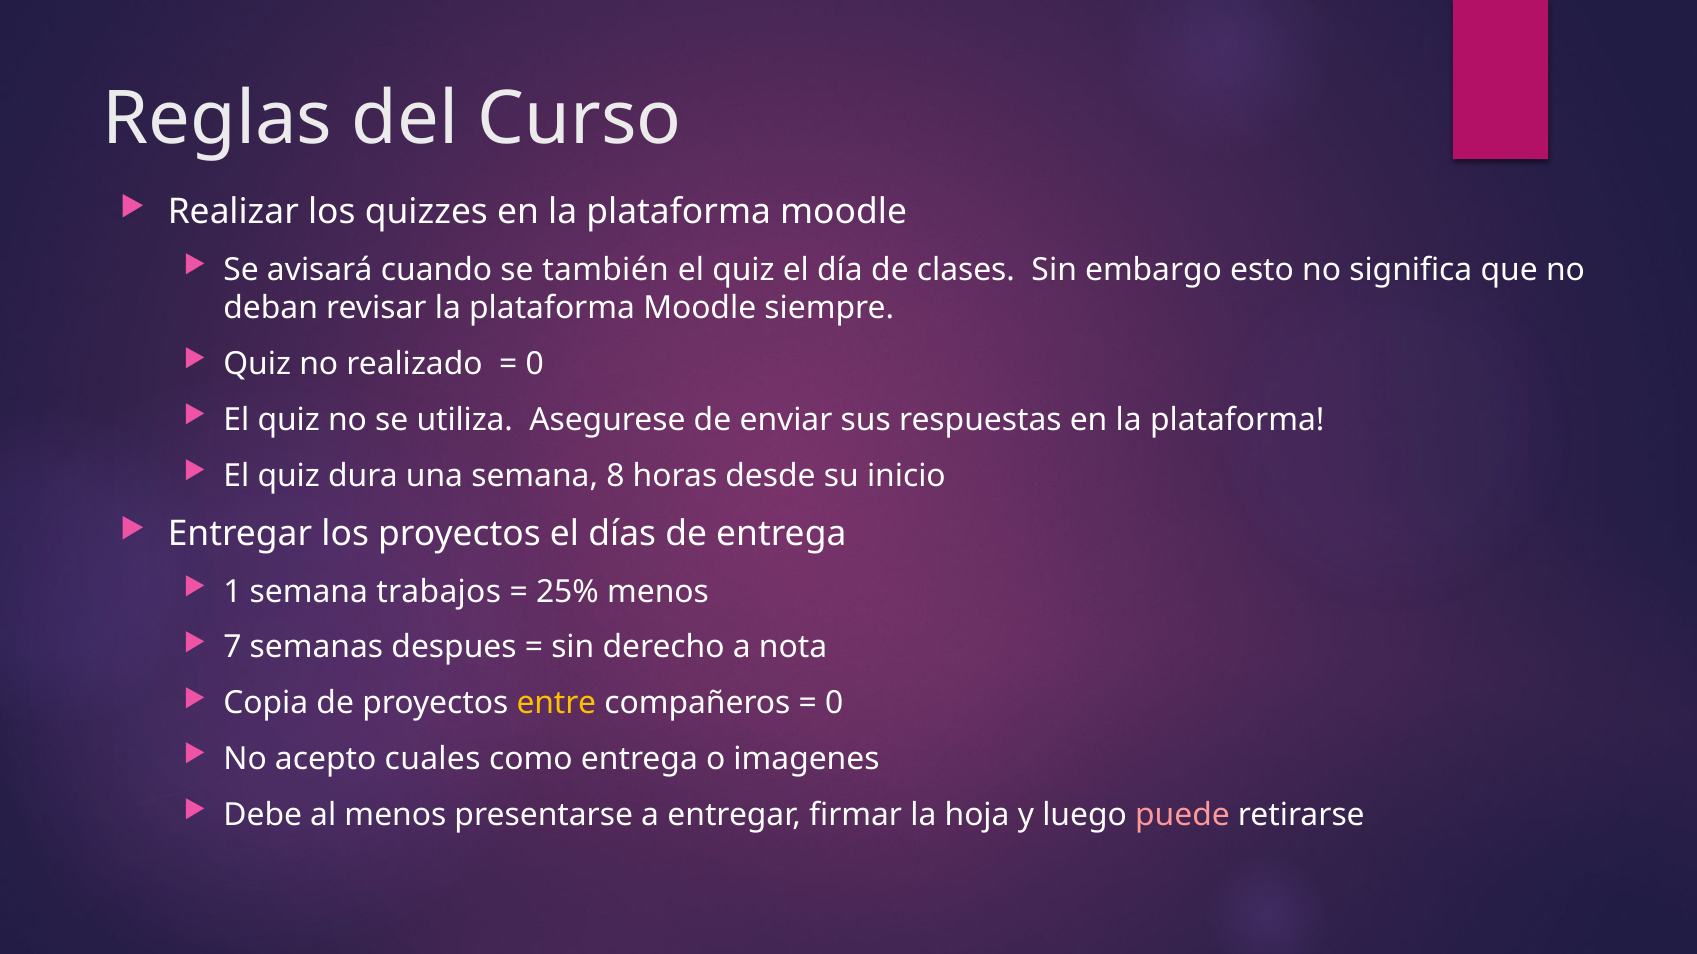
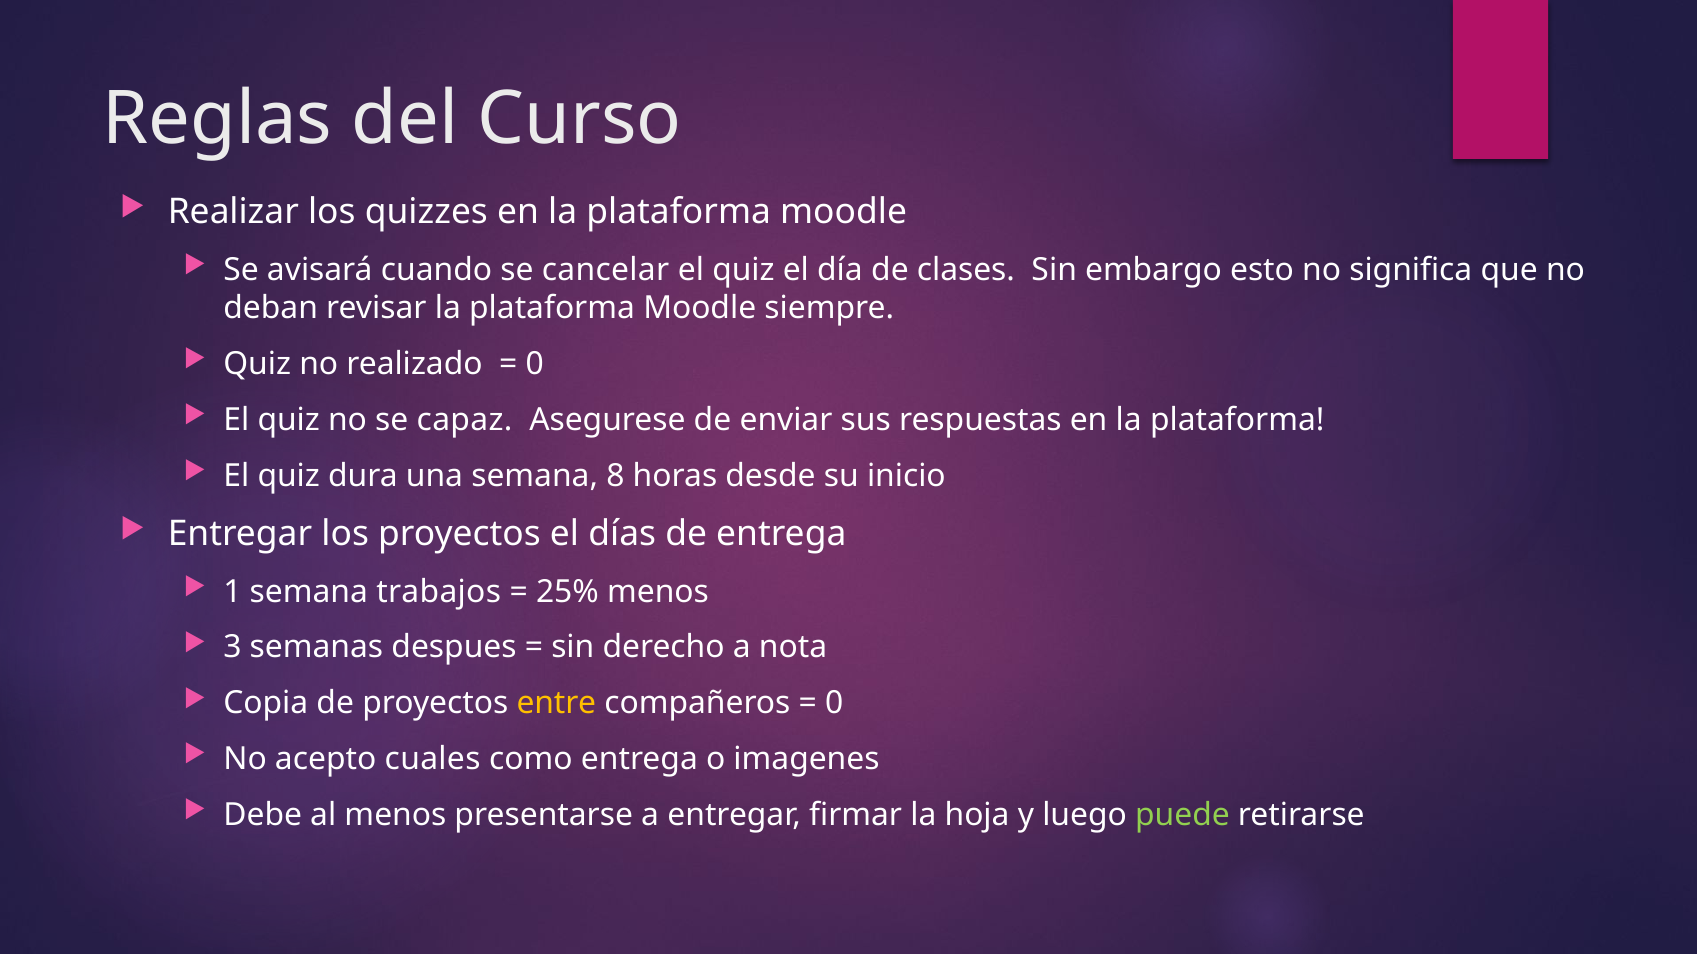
también: también -> cancelar
utiliza: utiliza -> capaz
7: 7 -> 3
puede colour: pink -> light green
